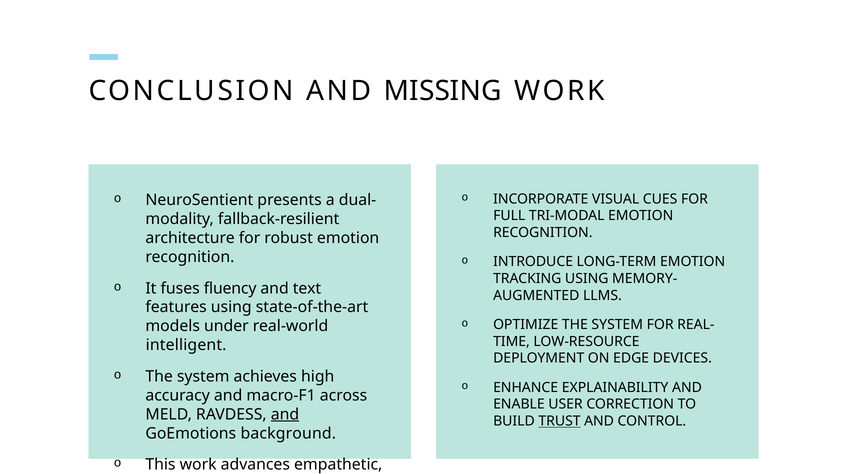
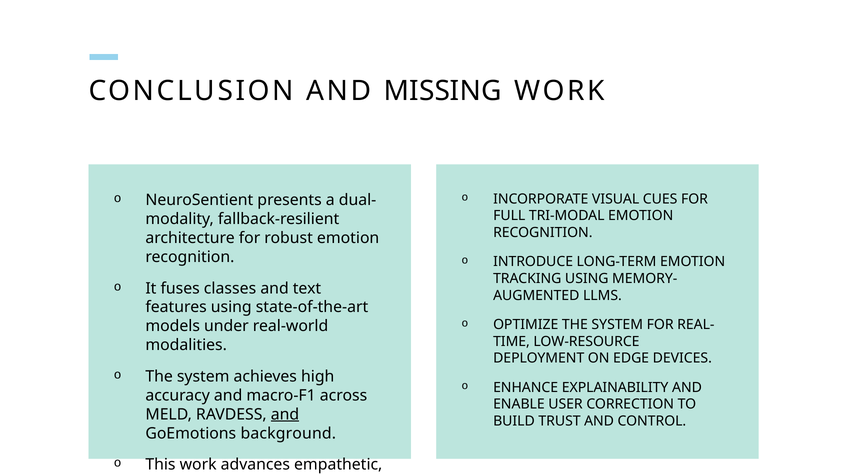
fluency: fluency -> classes
intelligent: intelligent -> modalities
TRUST underline: present -> none
